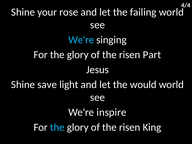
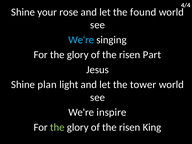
failing: failing -> found
save: save -> plan
would: would -> tower
the at (57, 127) colour: light blue -> light green
